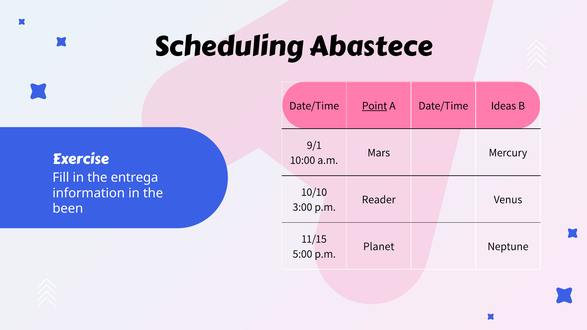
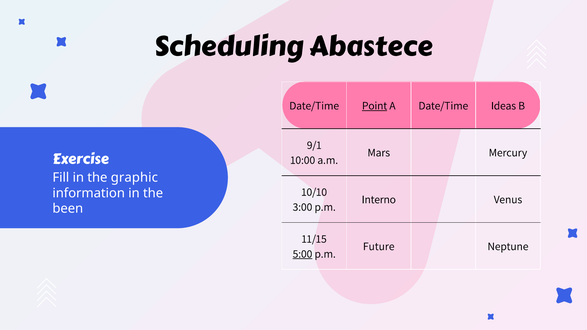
entrega: entrega -> graphic
Reader: Reader -> Interno
Planet: Planet -> Future
5:00 underline: none -> present
